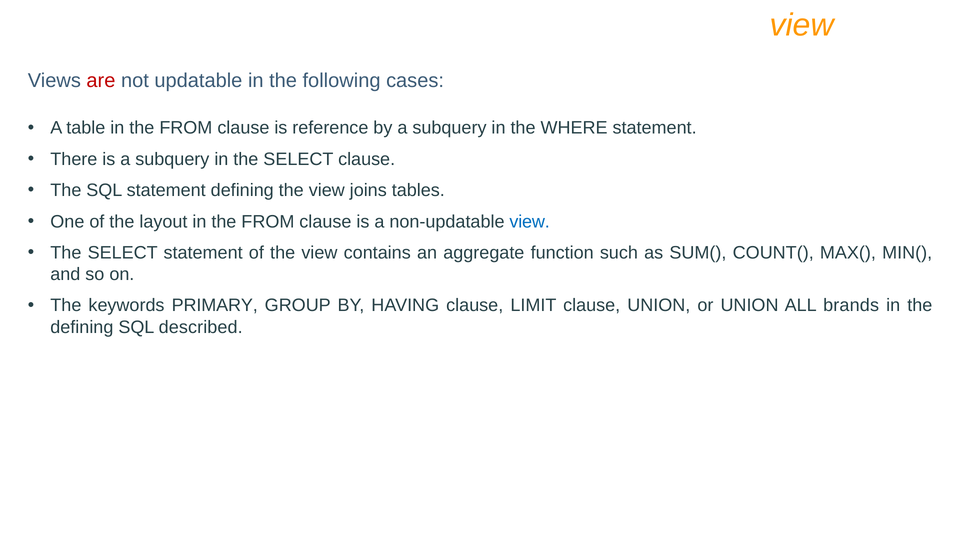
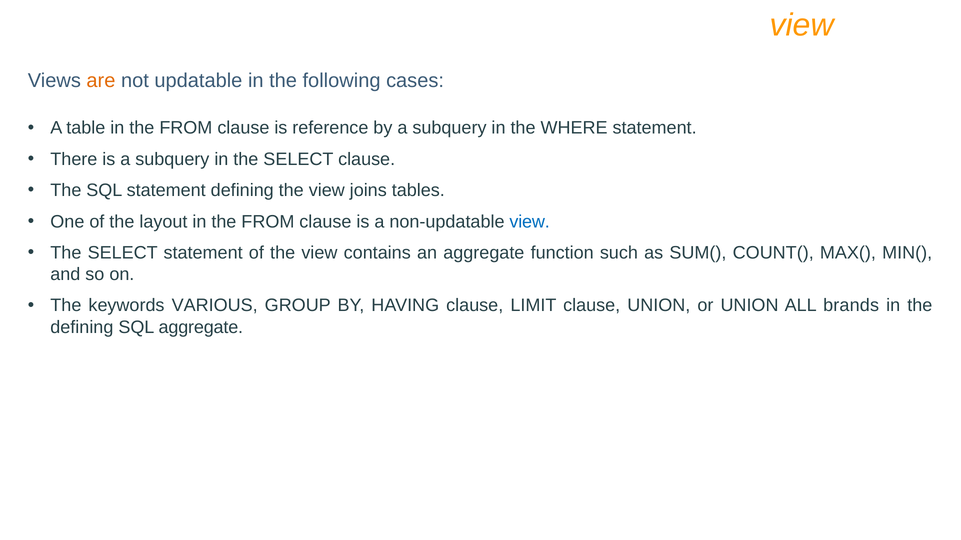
are colour: red -> orange
PRIMARY: PRIMARY -> VARIOUS
SQL described: described -> aggregate
